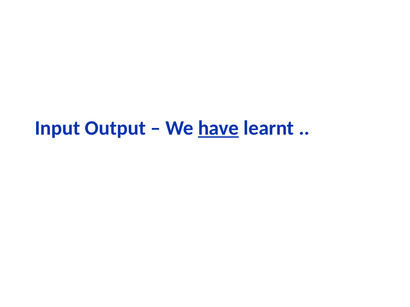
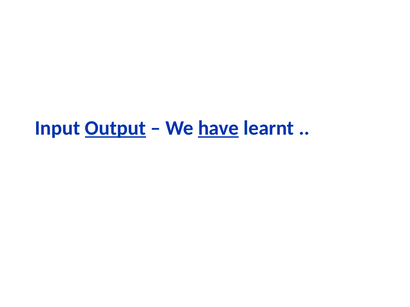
Output underline: none -> present
